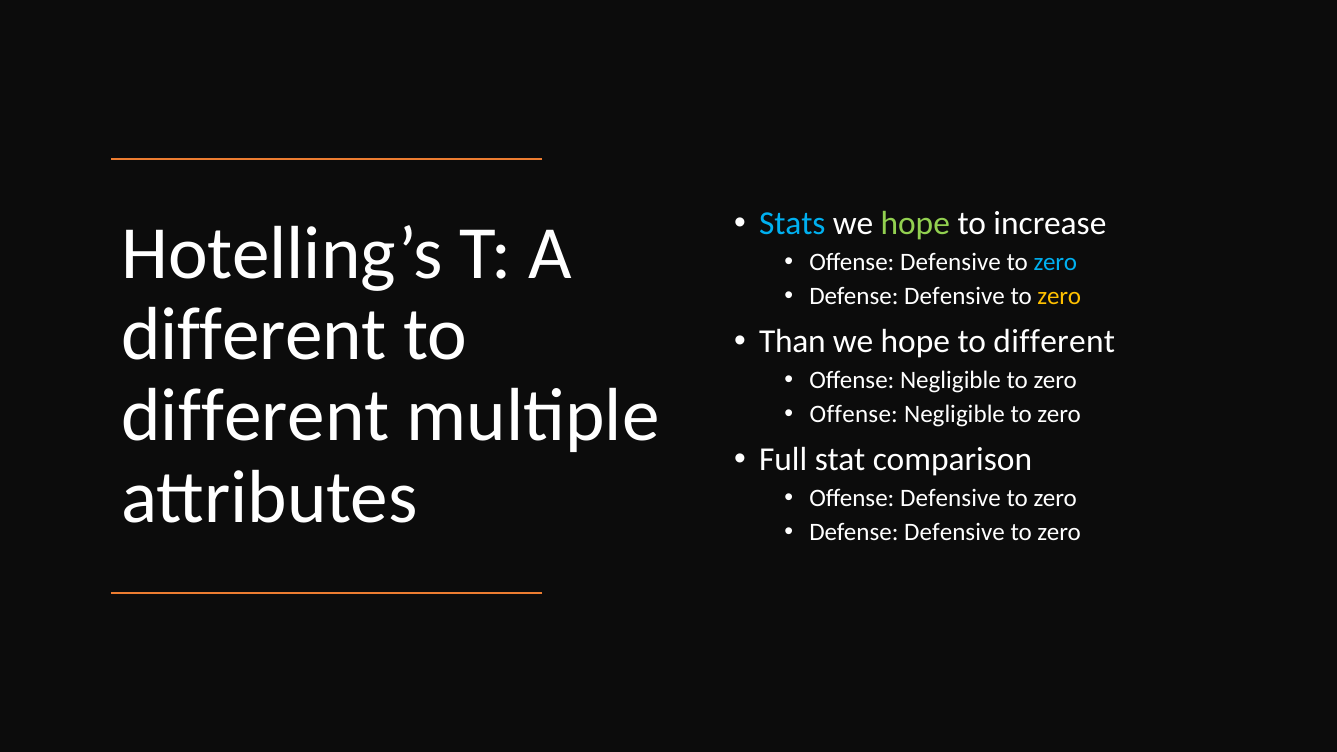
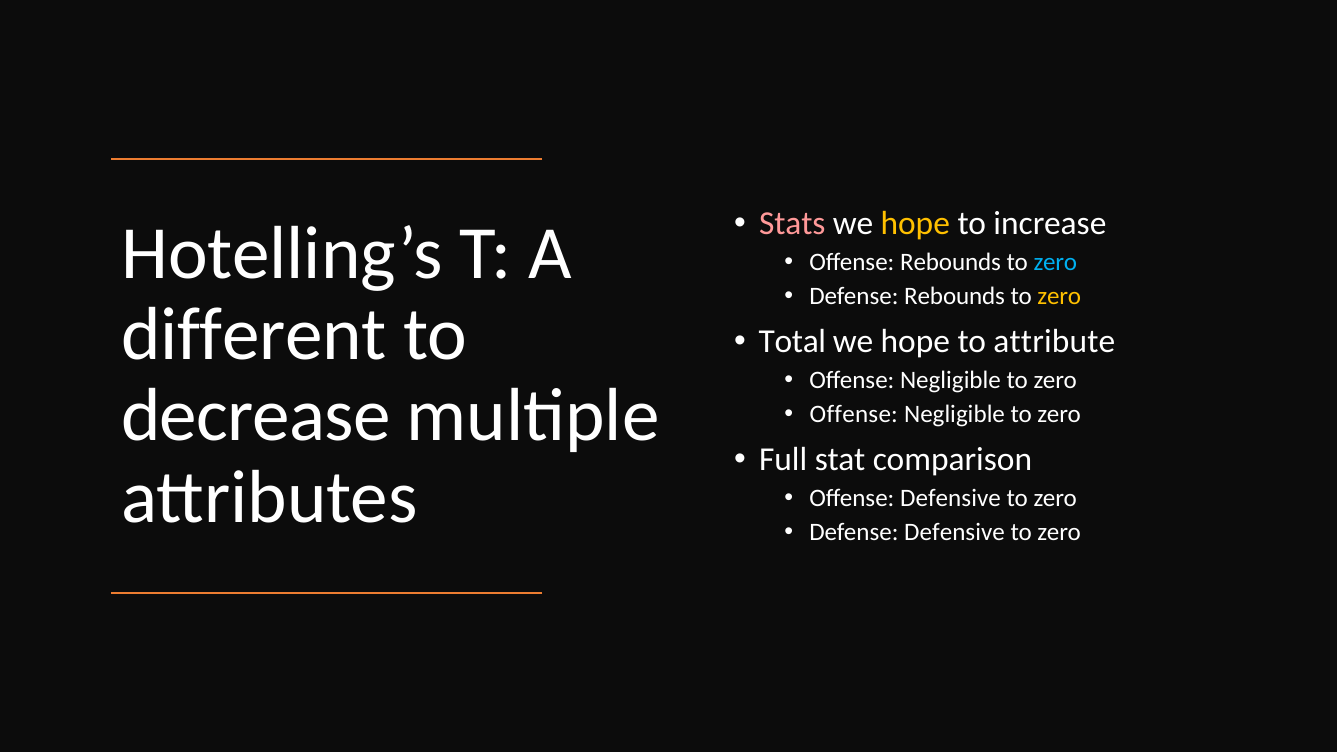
Stats colour: light blue -> pink
hope at (915, 224) colour: light green -> yellow
Defensive at (950, 262): Defensive -> Rebounds
Defensive at (955, 296): Defensive -> Rebounds
Than: Than -> Total
hope to different: different -> attribute
different at (256, 416): different -> decrease
